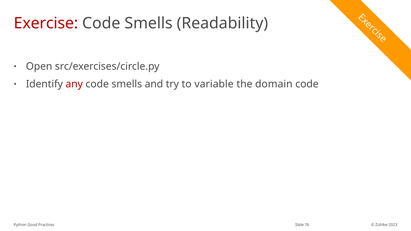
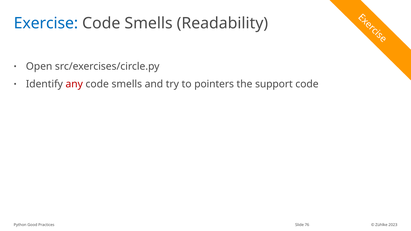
Exercise colour: red -> blue
variable: variable -> pointers
domain: domain -> support
